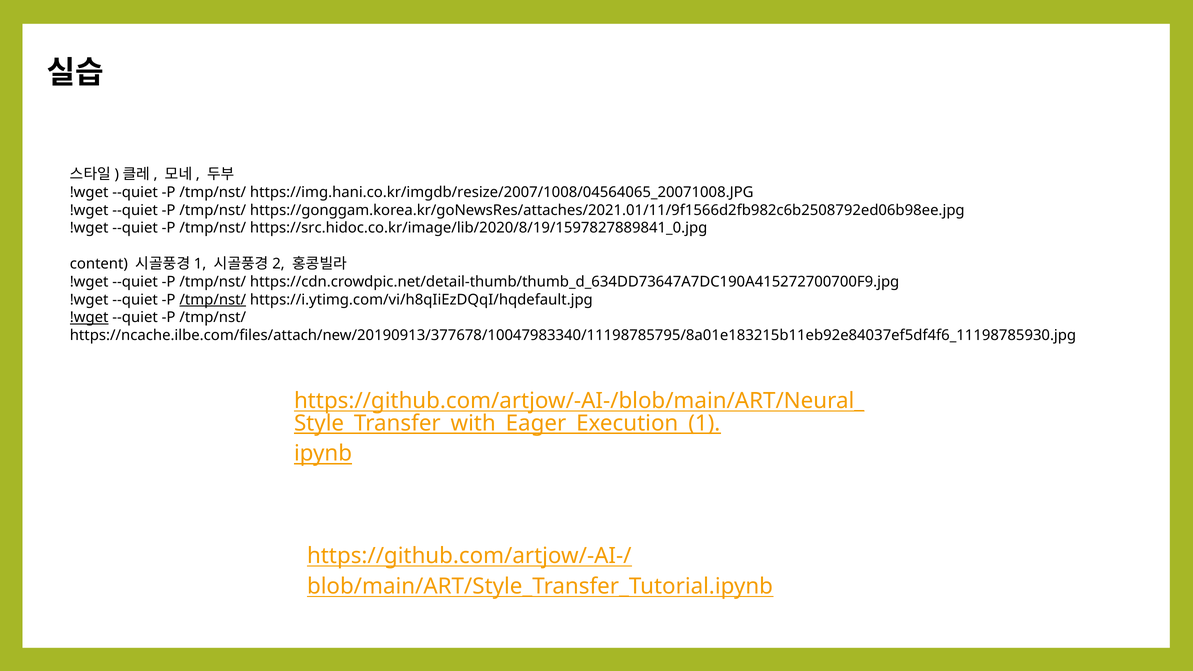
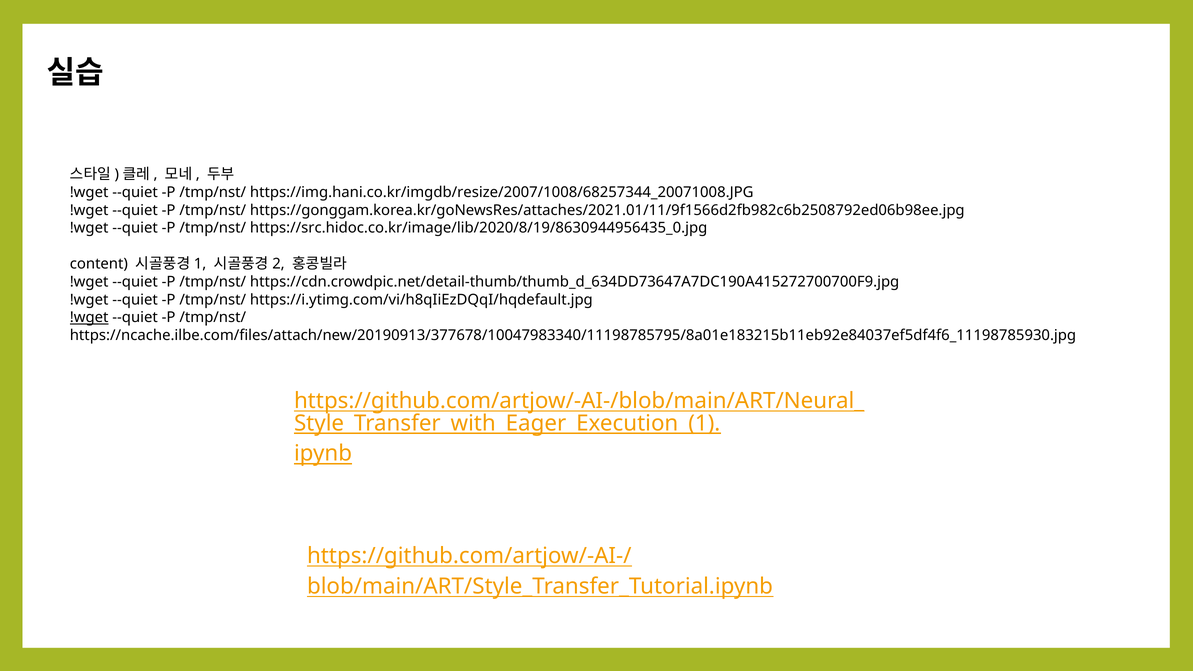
https://img.hani.co.kr/imgdb/resize/2007/1008/04564065_20071008.JPG: https://img.hani.co.kr/imgdb/resize/2007/1008/04564065_20071008.JPG -> https://img.hani.co.kr/imgdb/resize/2007/1008/68257344_20071008.JPG
https://src.hidoc.co.kr/image/lib/2020/8/19/1597827889841_0.jpg: https://src.hidoc.co.kr/image/lib/2020/8/19/1597827889841_0.jpg -> https://src.hidoc.co.kr/image/lib/2020/8/19/8630944956435_0.jpg
/tmp/nst/ at (213, 300) underline: present -> none
